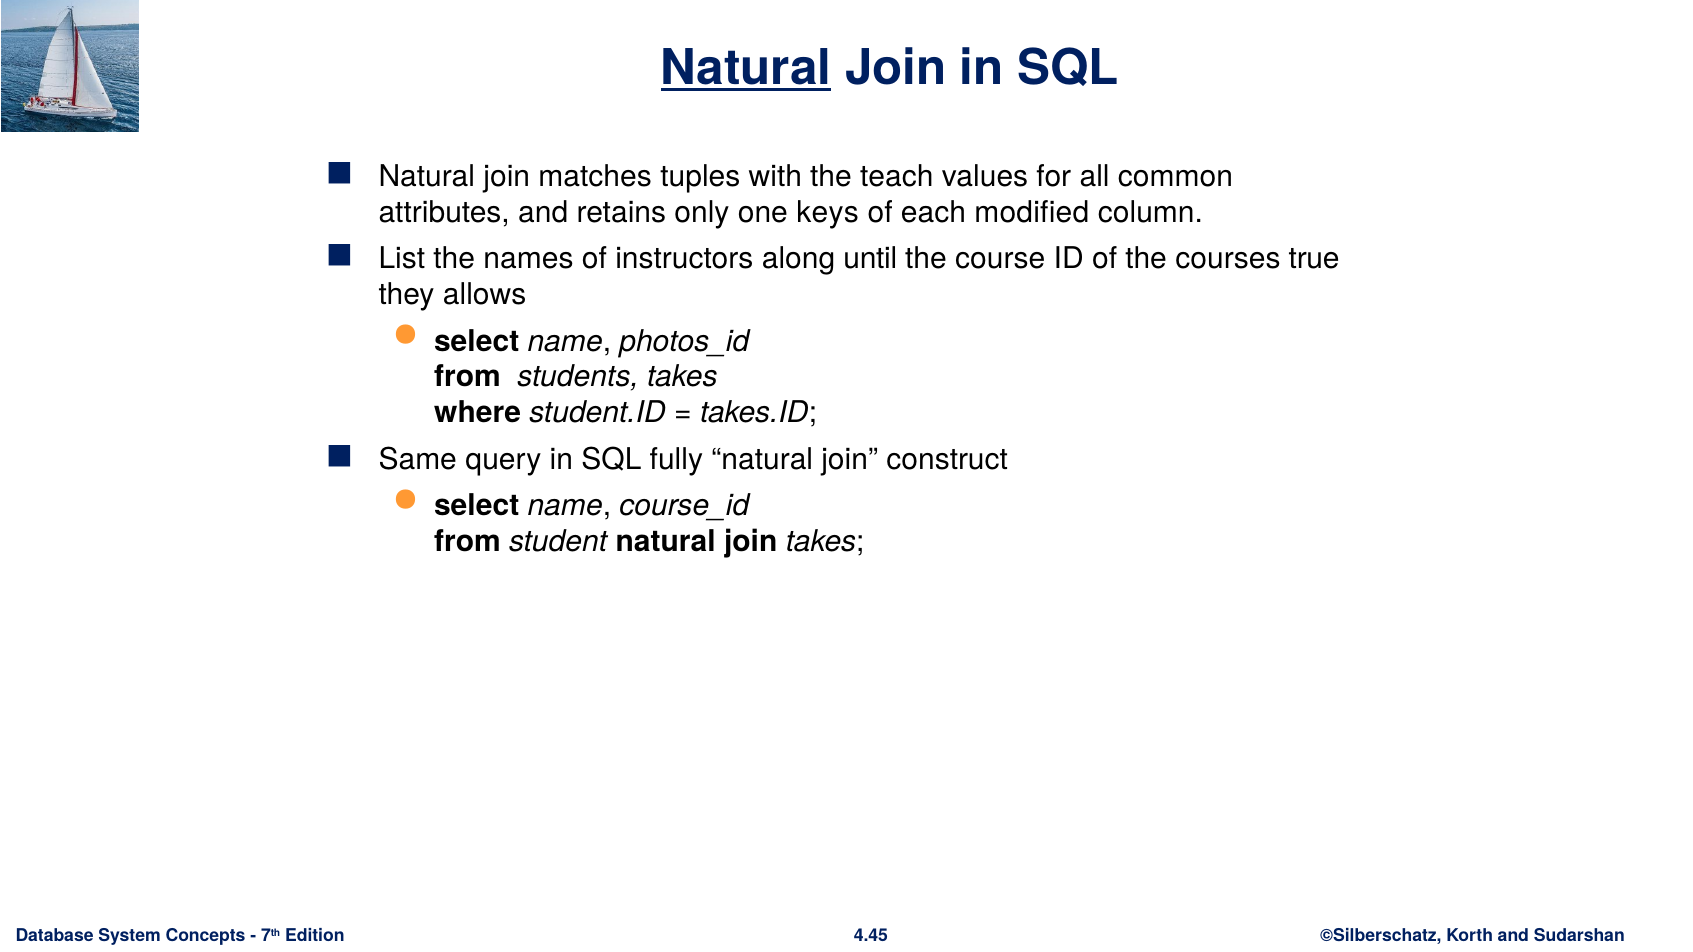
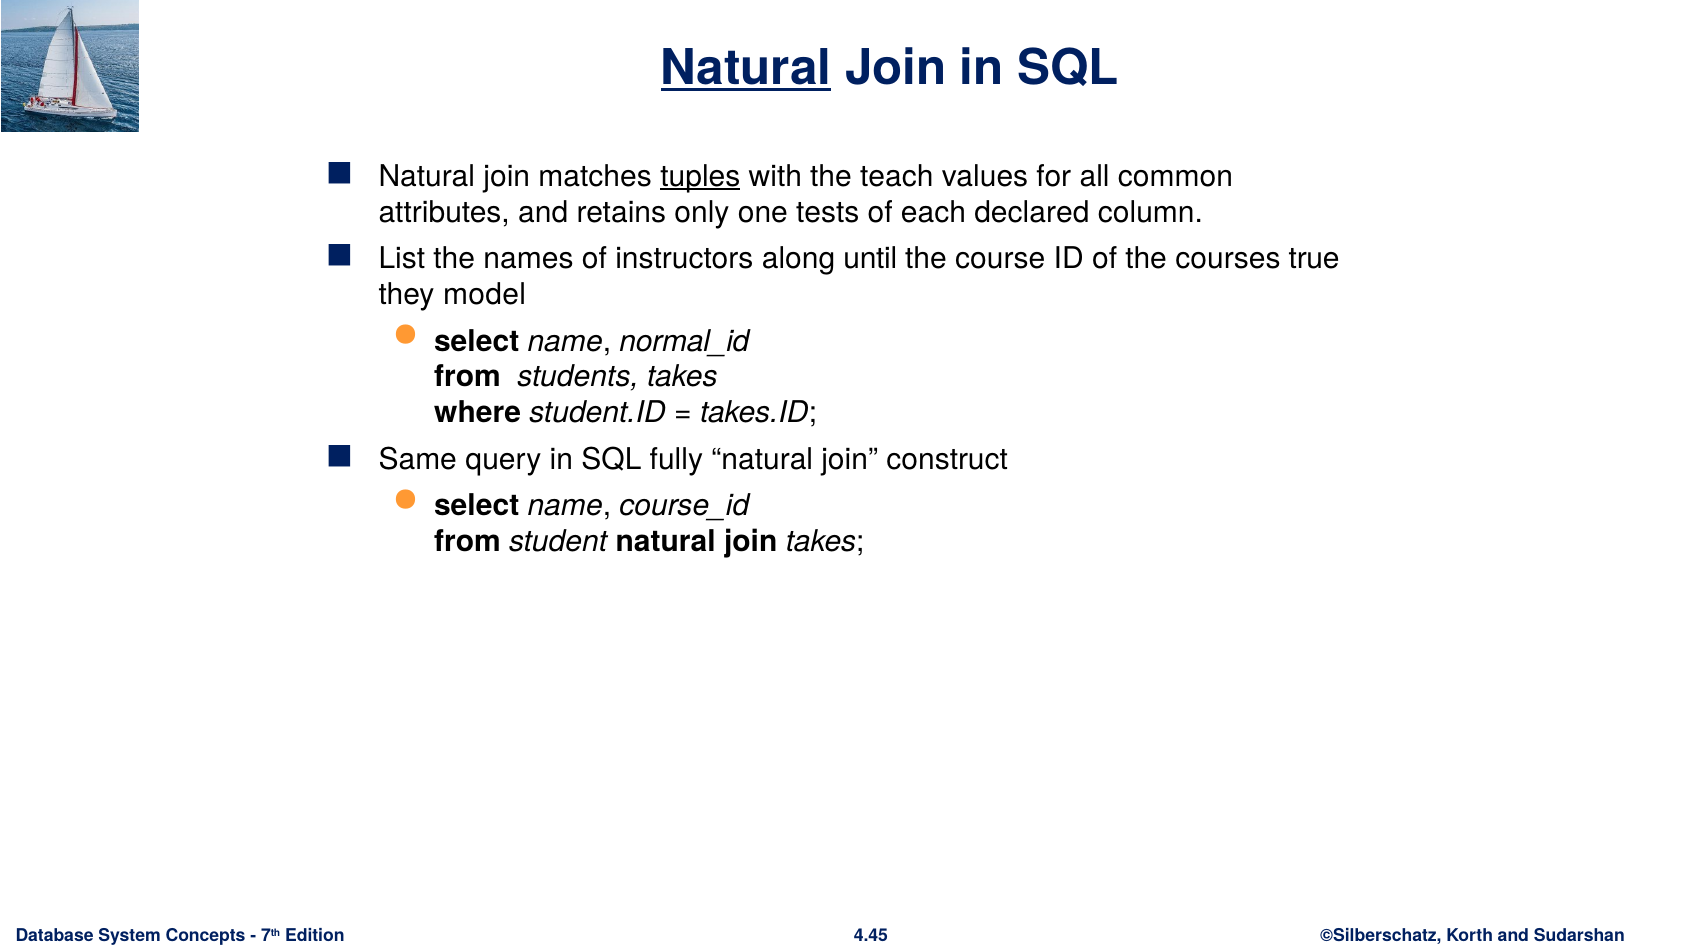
tuples underline: none -> present
keys: keys -> tests
modified: modified -> declared
allows: allows -> model
photos_id: photos_id -> normal_id
